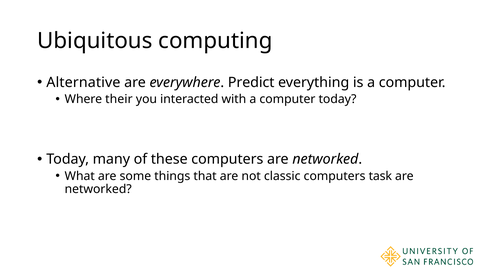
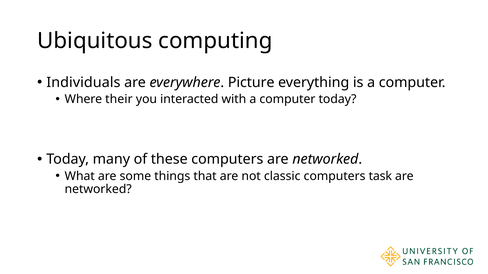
Alternative: Alternative -> Individuals
Predict: Predict -> Picture
